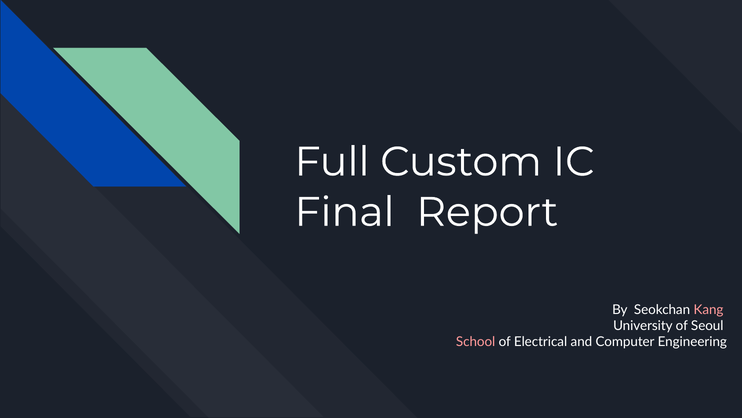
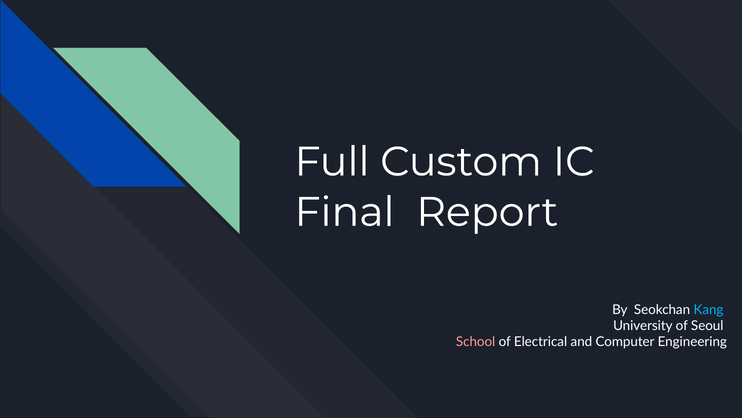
Kang colour: pink -> light blue
